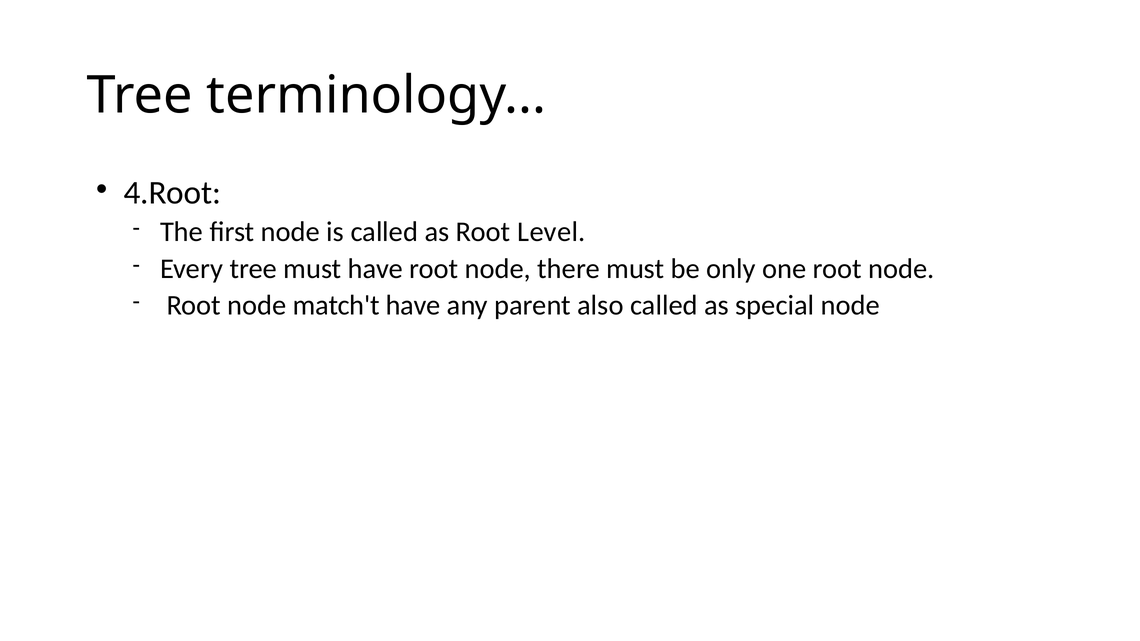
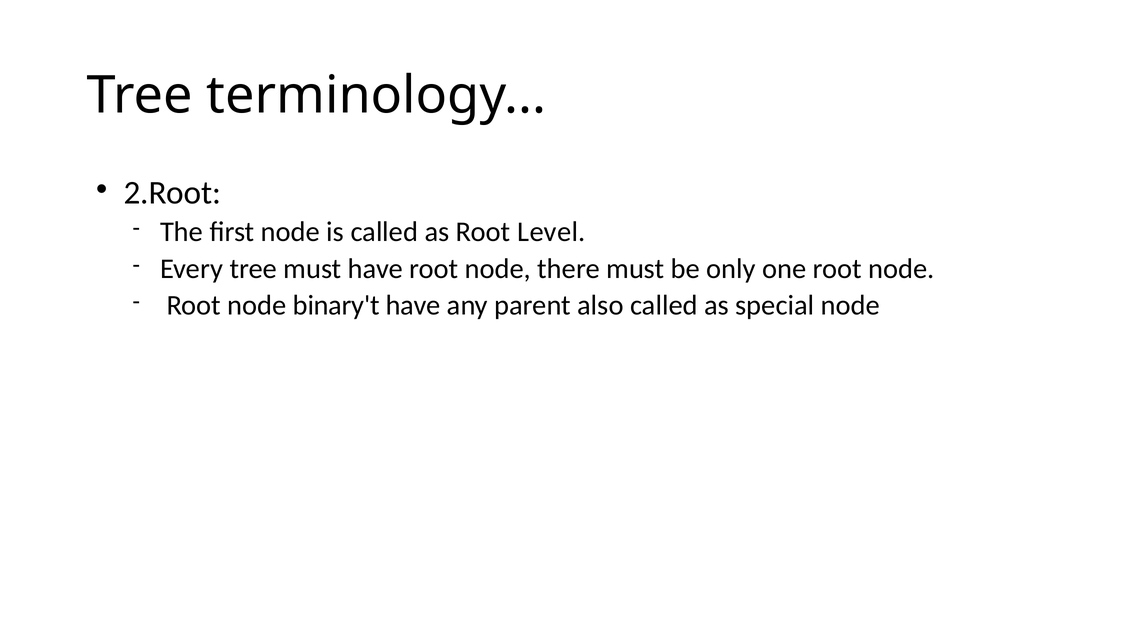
4.Root: 4.Root -> 2.Root
match't: match't -> binary't
